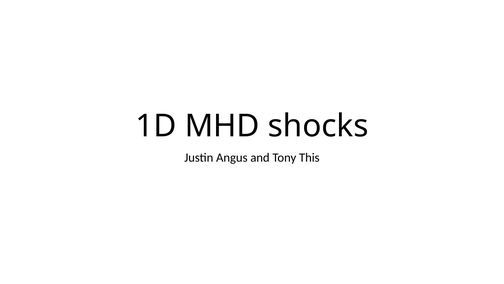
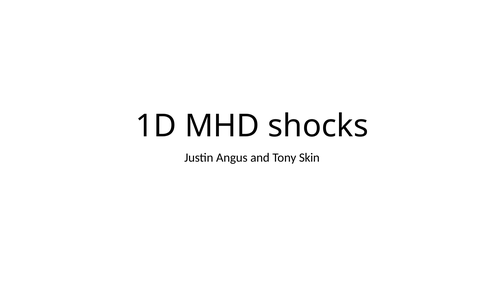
This: This -> Skin
